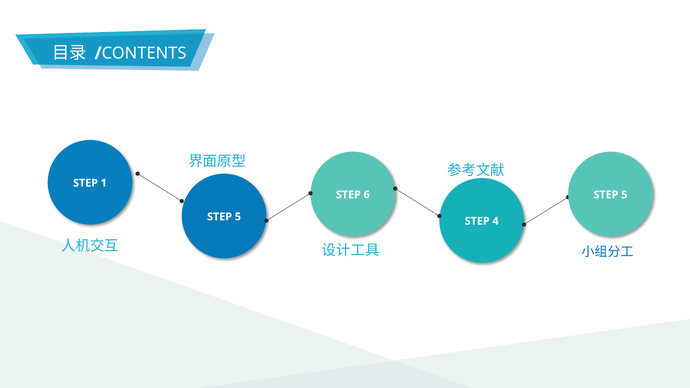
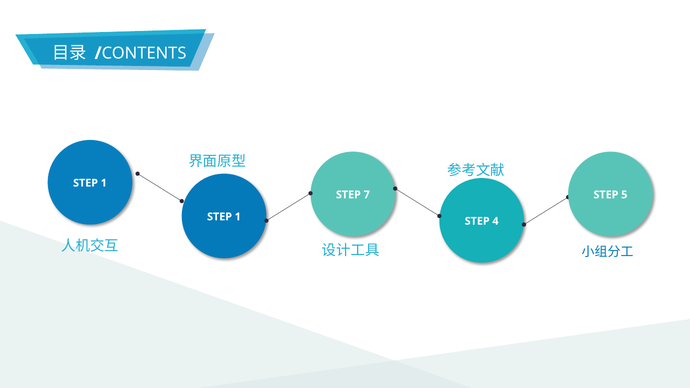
6: 6 -> 7
5 at (238, 217): 5 -> 1
